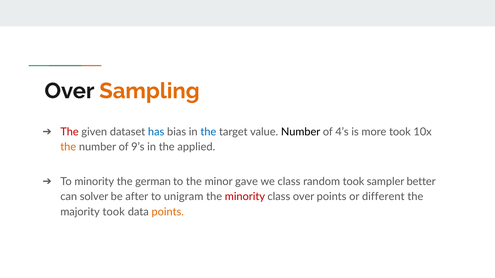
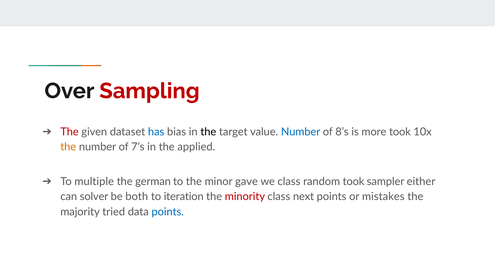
Sampling colour: orange -> red
the at (208, 132) colour: blue -> black
Number at (301, 132) colour: black -> blue
4’s: 4’s -> 8’s
9’s: 9’s -> 7’s
To minority: minority -> multiple
better: better -> either
after: after -> both
unigram: unigram -> iteration
class over: over -> next
different: different -> mistakes
majority took: took -> tried
points at (168, 212) colour: orange -> blue
